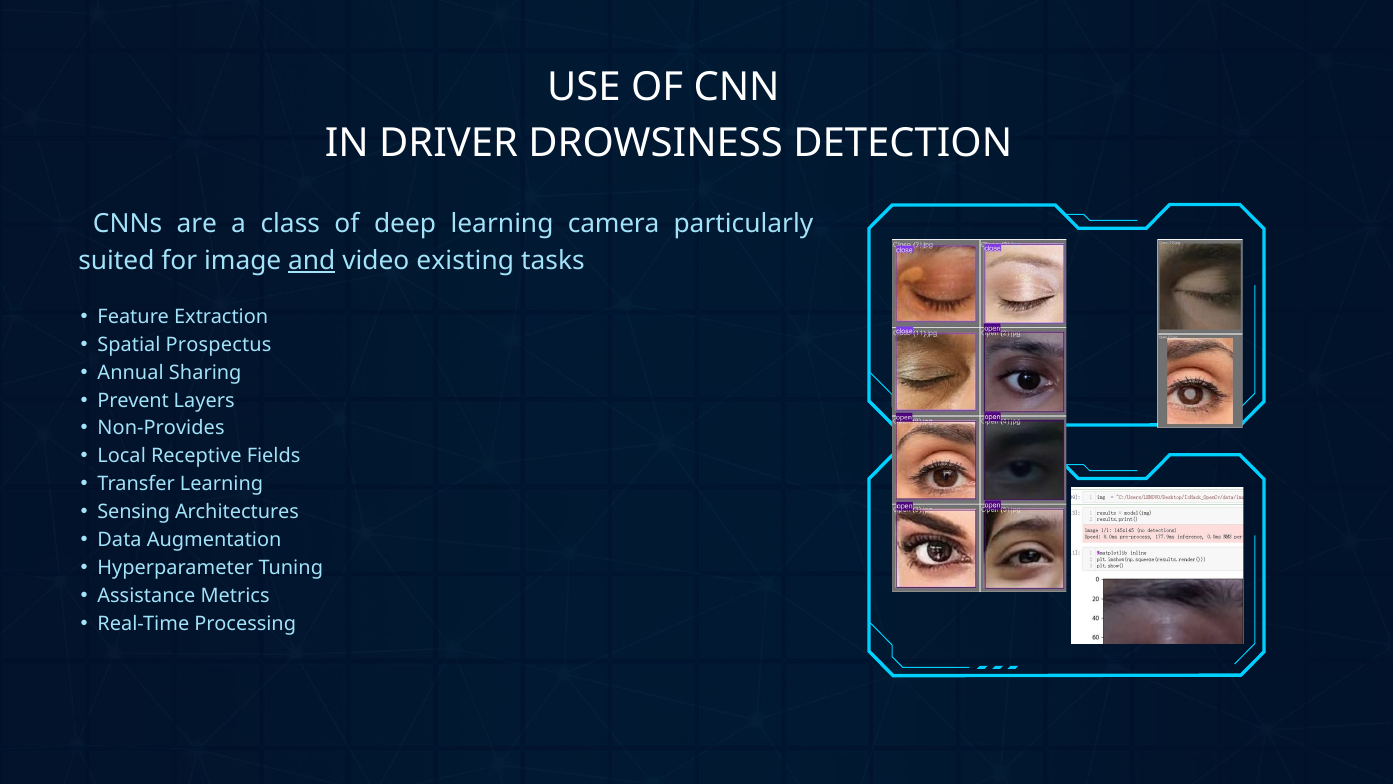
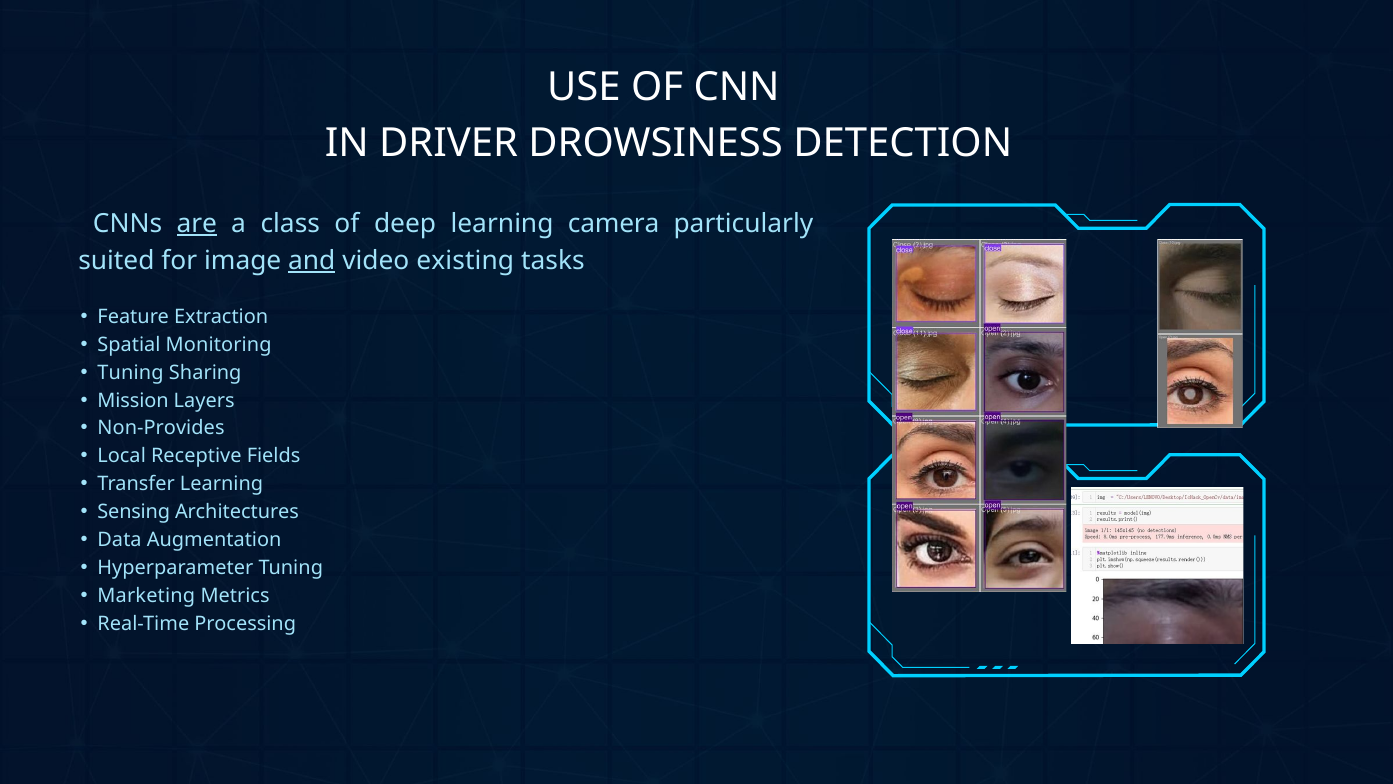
are underline: none -> present
Prospectus: Prospectus -> Monitoring
Annual at (131, 372): Annual -> Tuning
Prevent: Prevent -> Mission
Assistance: Assistance -> Marketing
